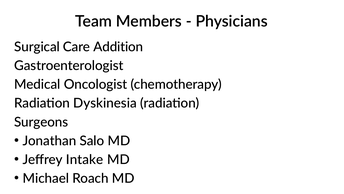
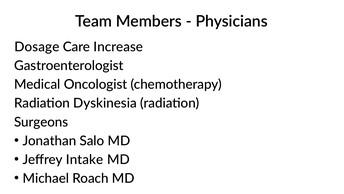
Surgical: Surgical -> Dosage
Addition: Addition -> Increase
